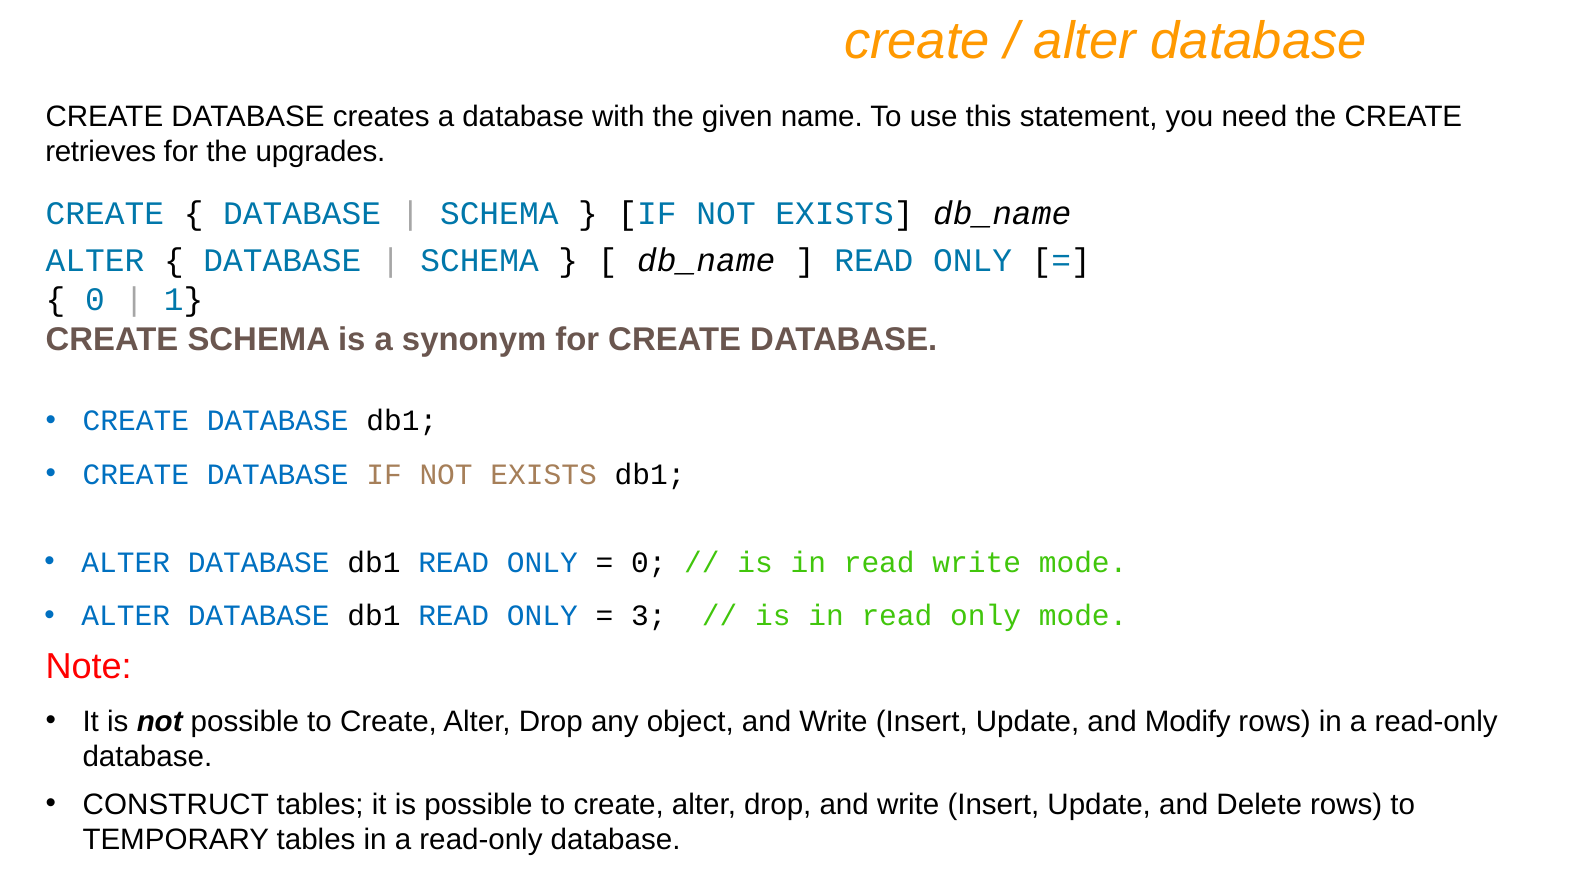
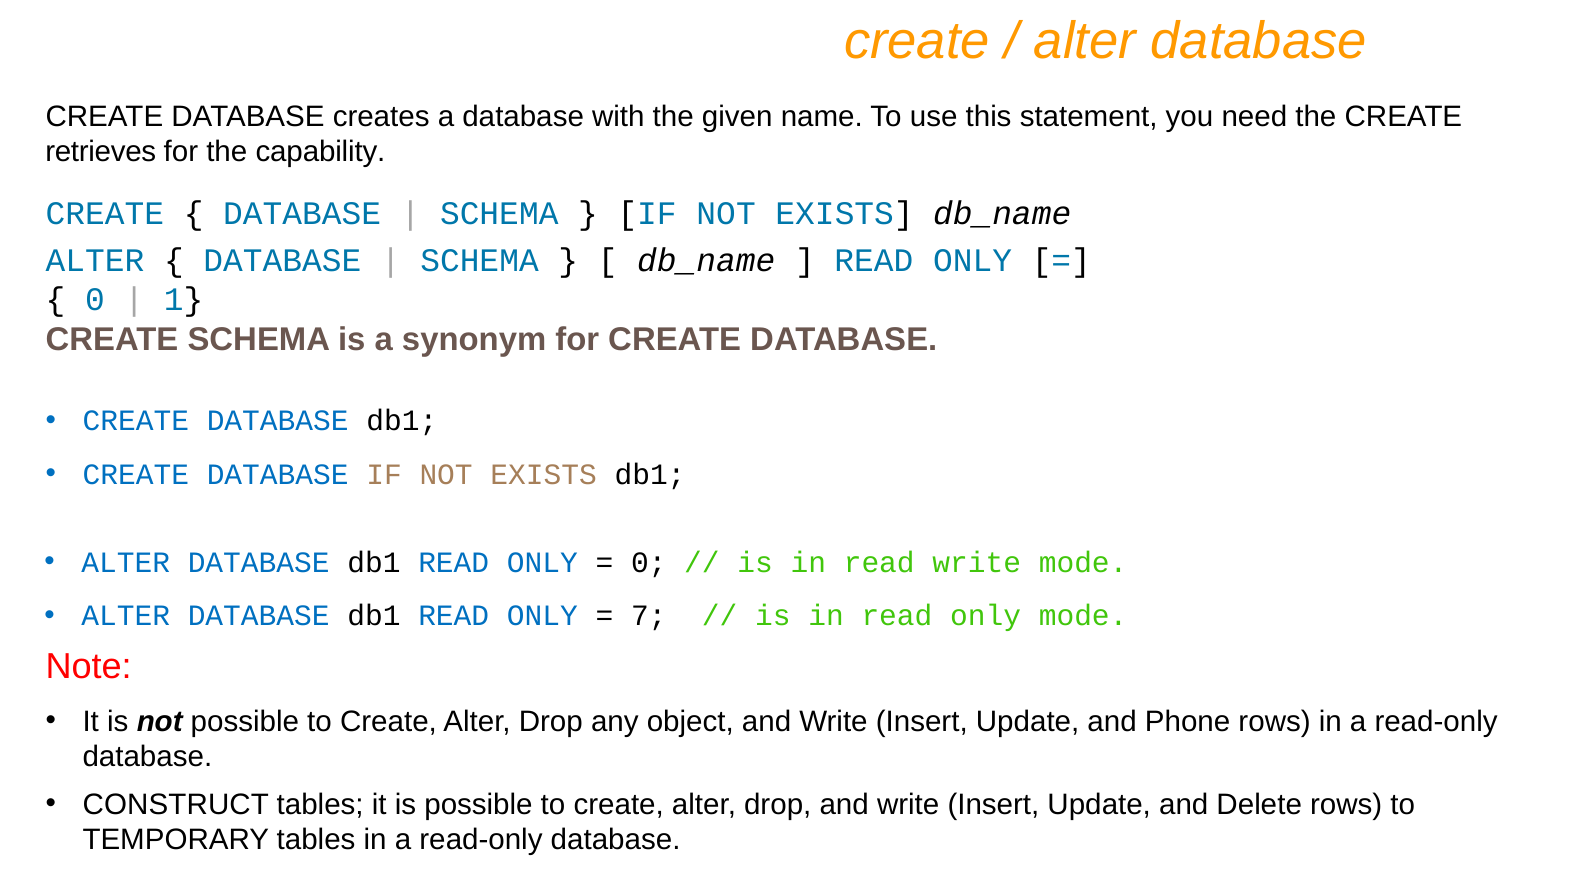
upgrades: upgrades -> capability
3: 3 -> 7
Modify: Modify -> Phone
